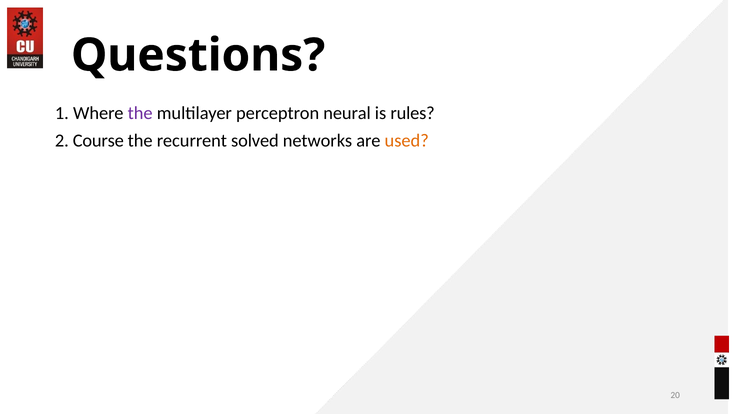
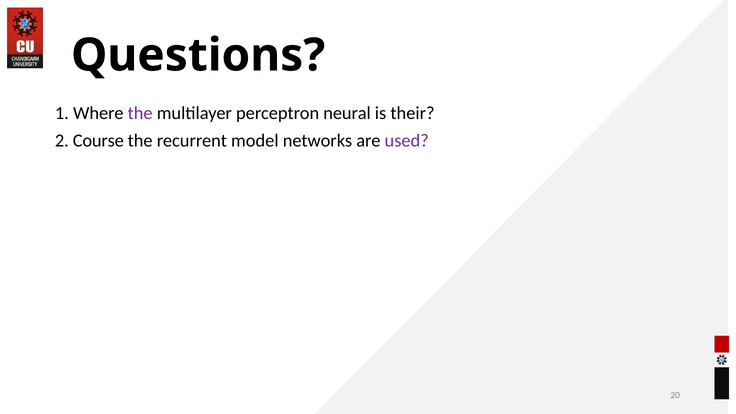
rules: rules -> their
solved: solved -> model
used colour: orange -> purple
